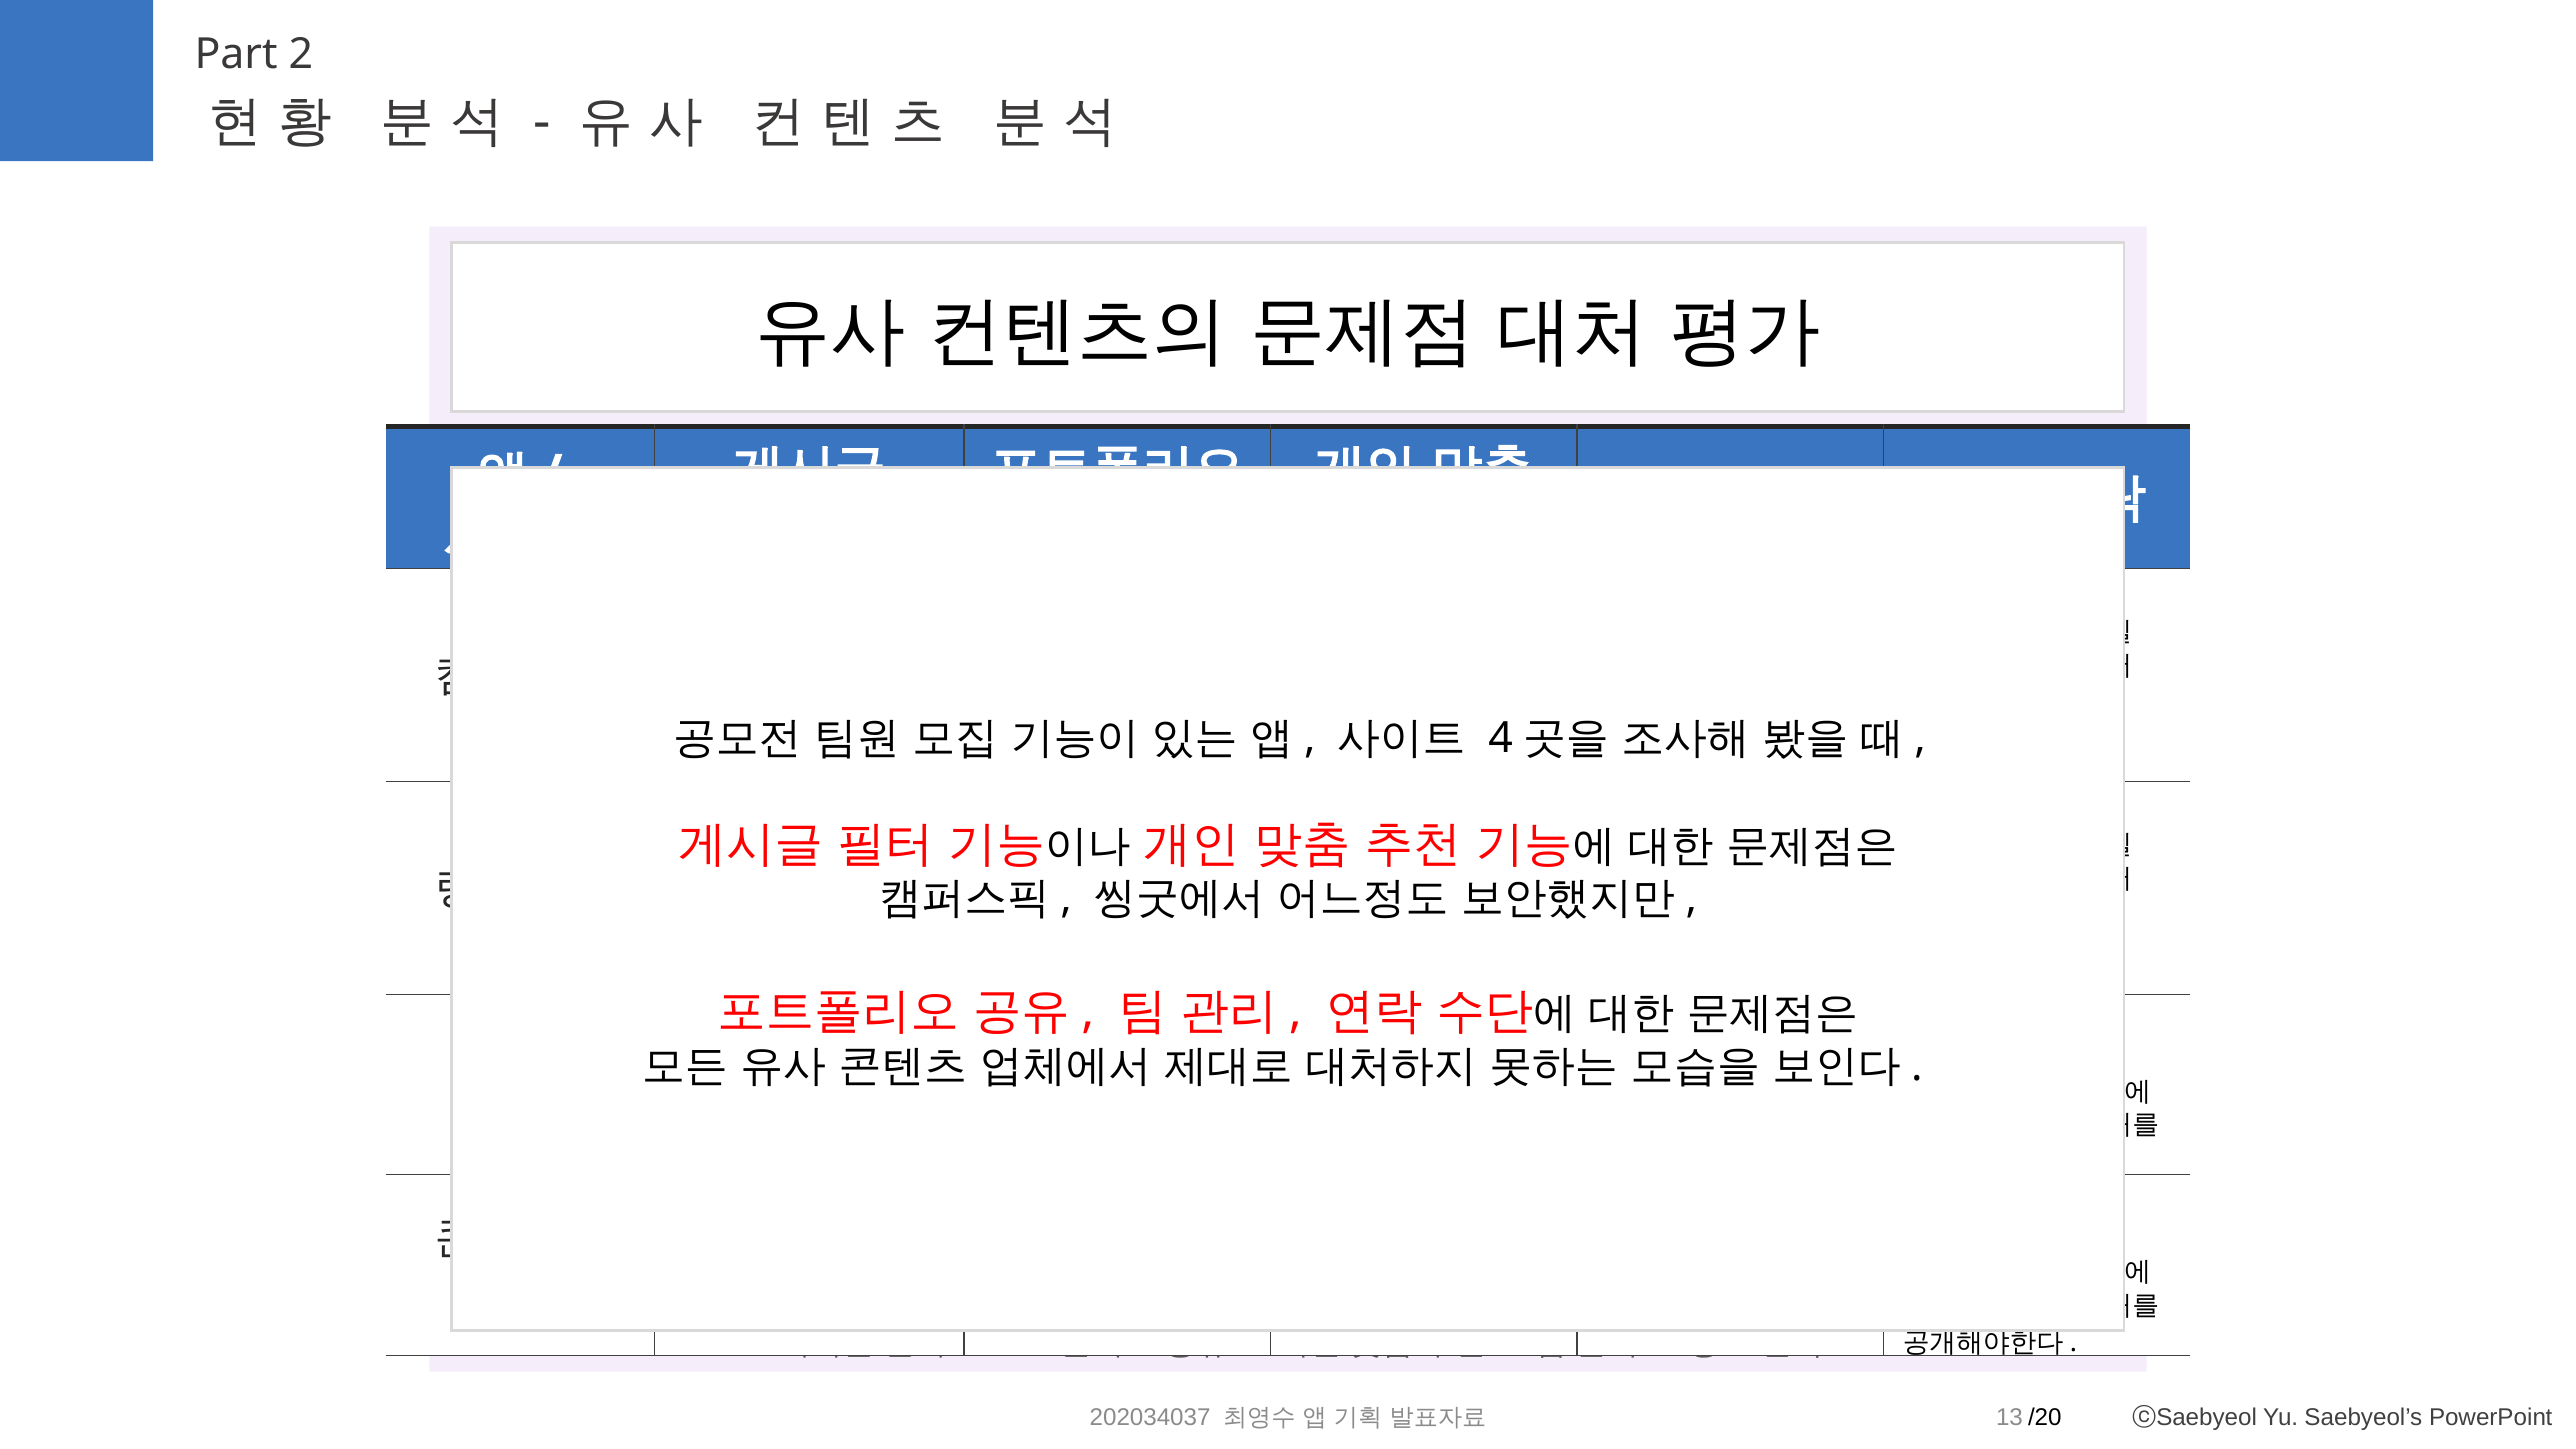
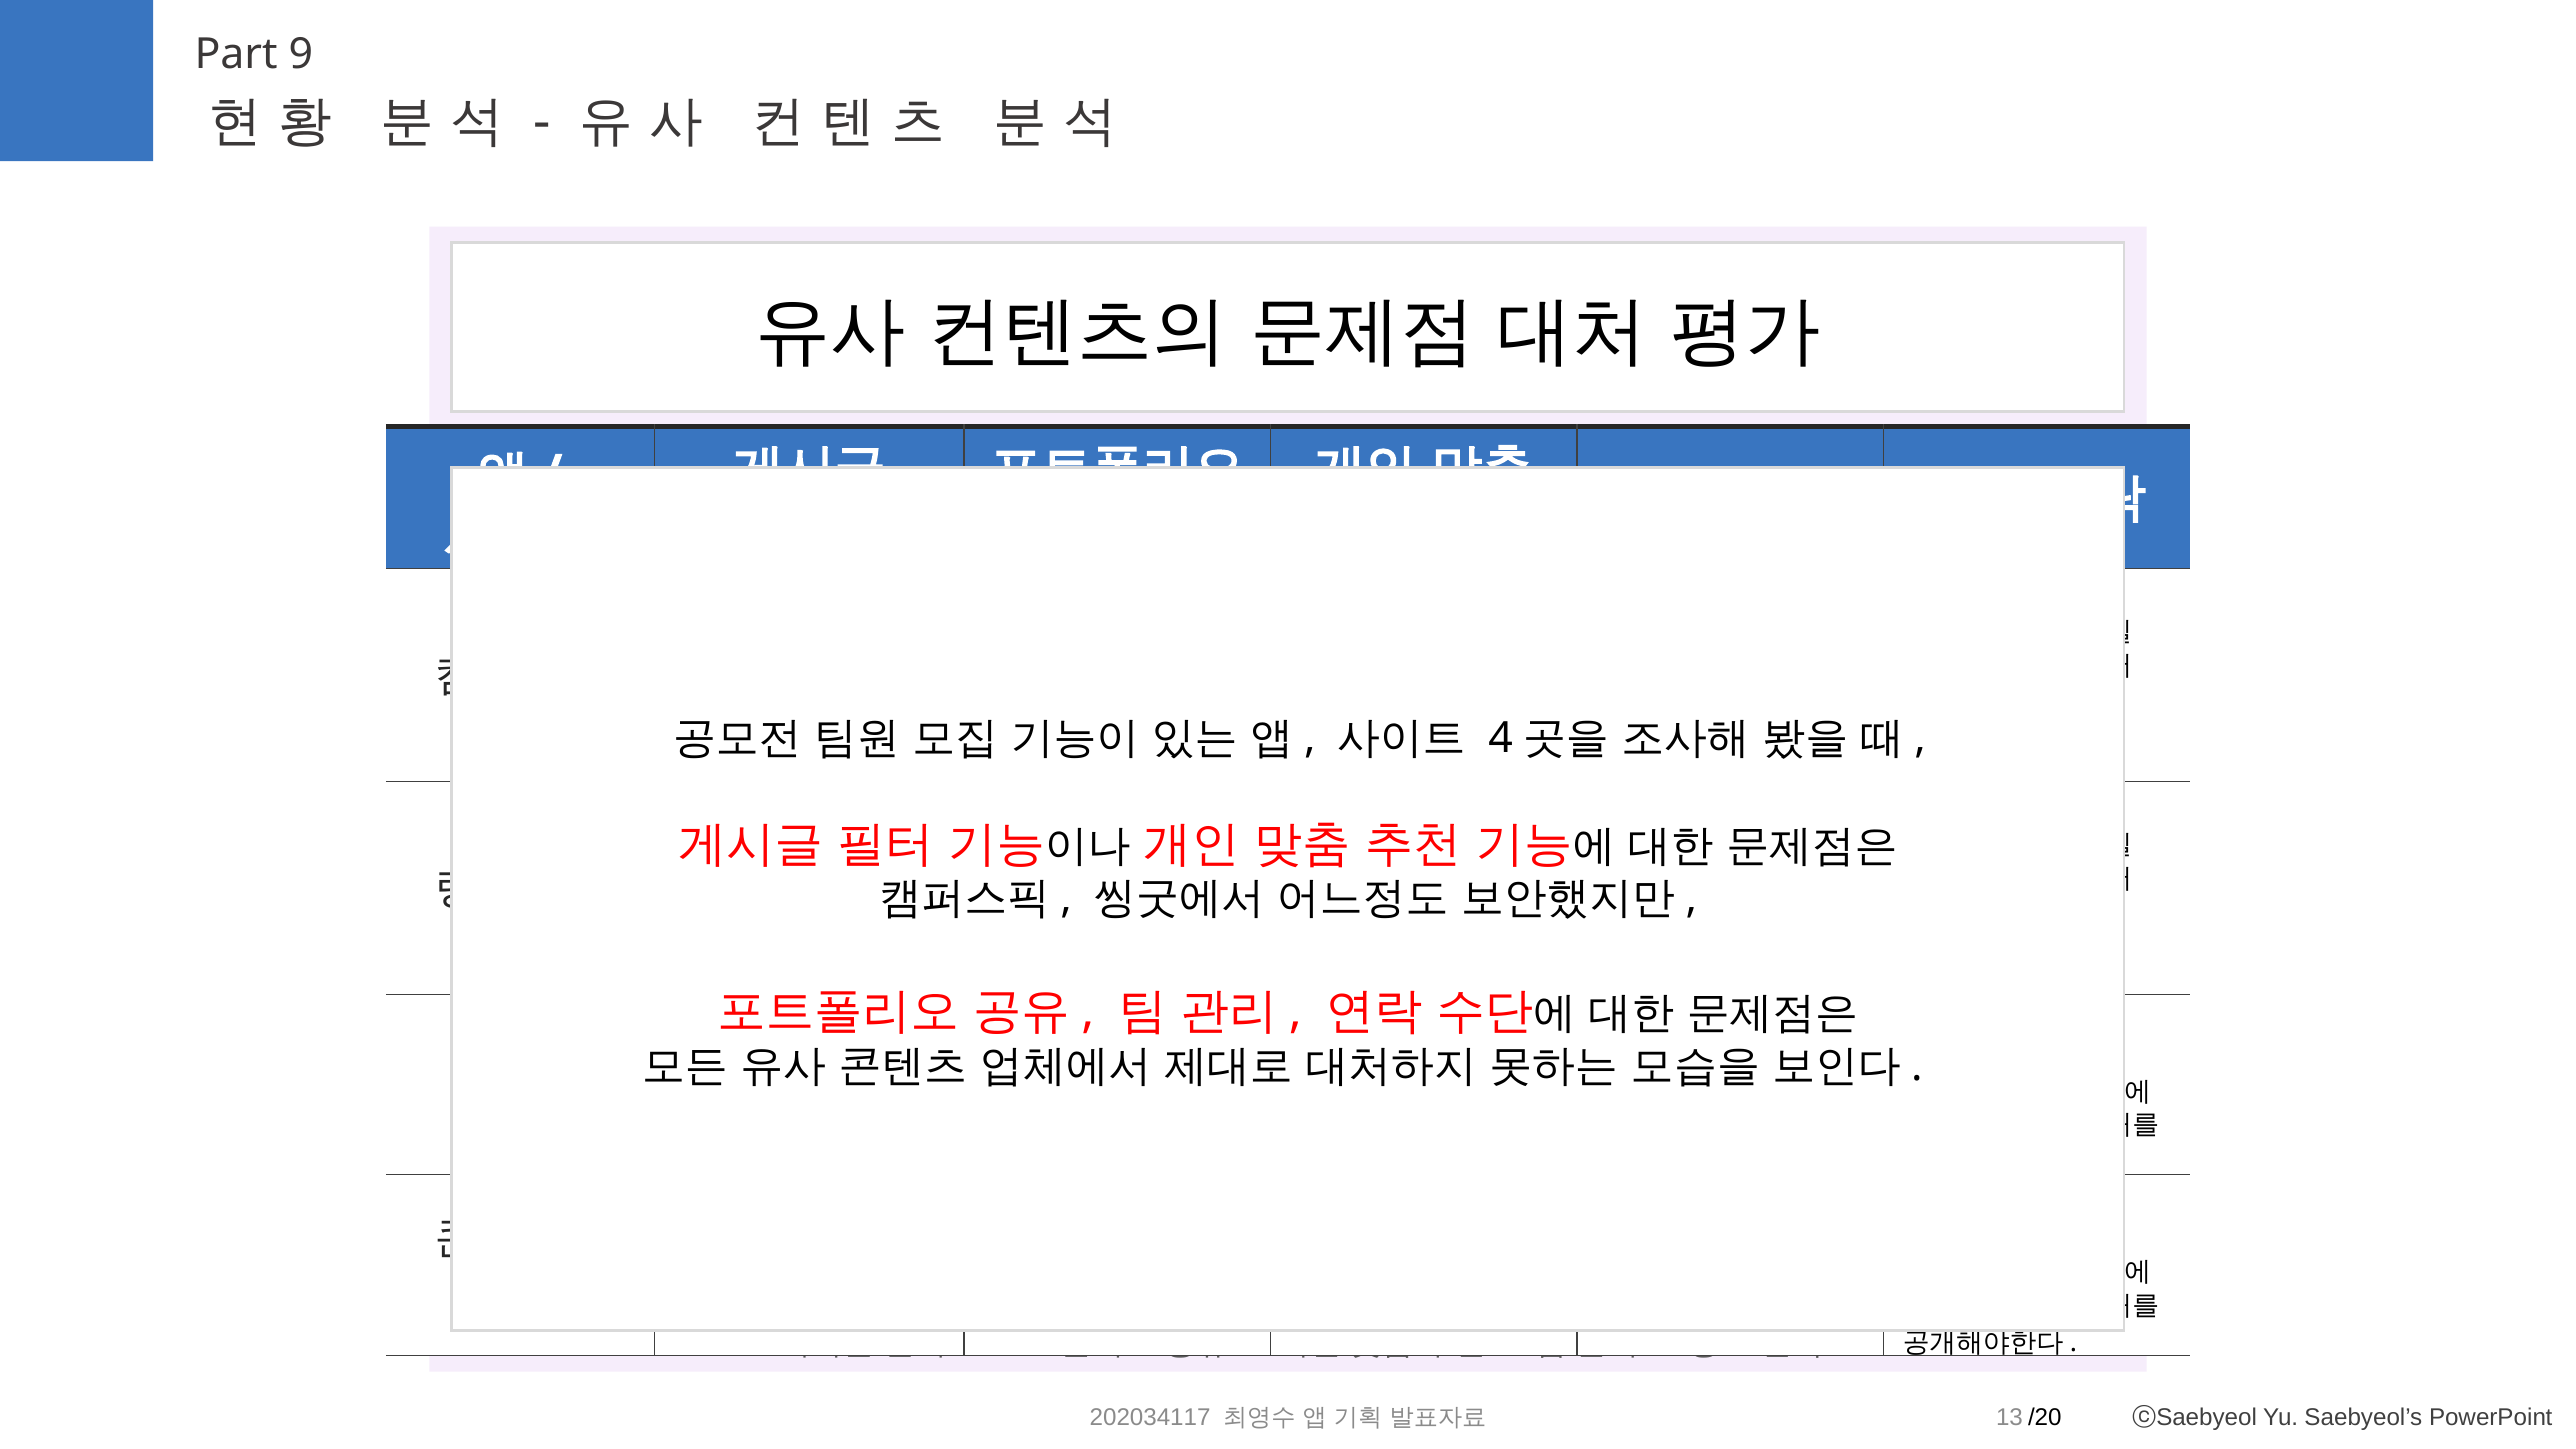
2: 2 -> 9
202034037: 202034037 -> 202034117
